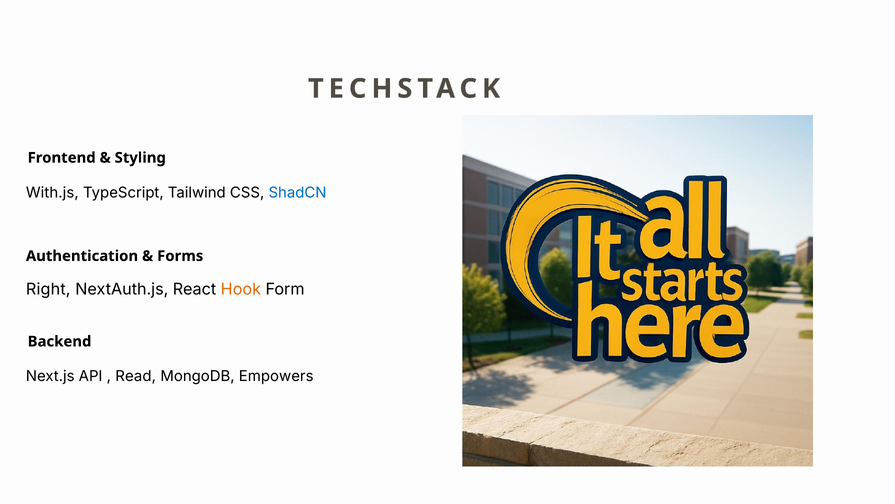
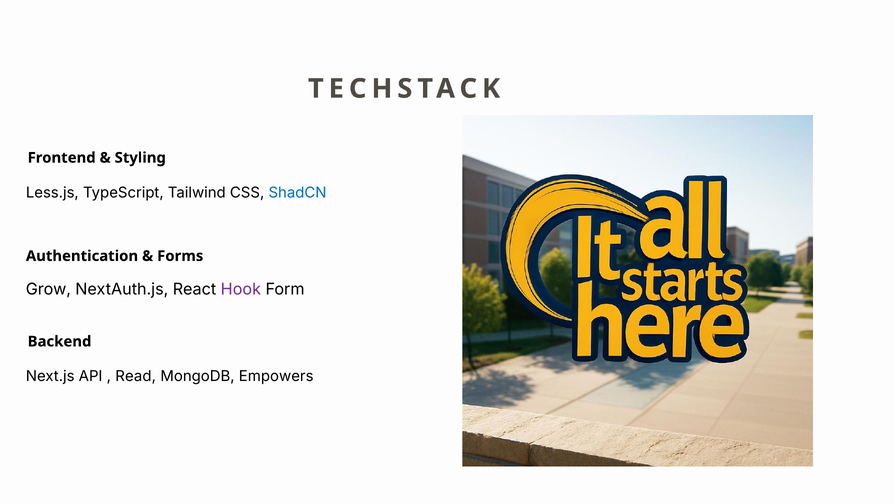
With.js: With.js -> Less.js
Right: Right -> Grow
Hook colour: orange -> purple
